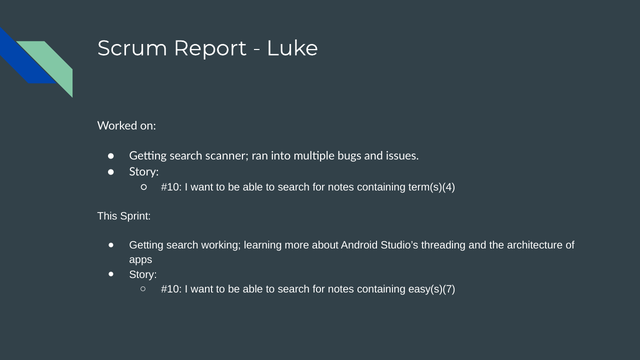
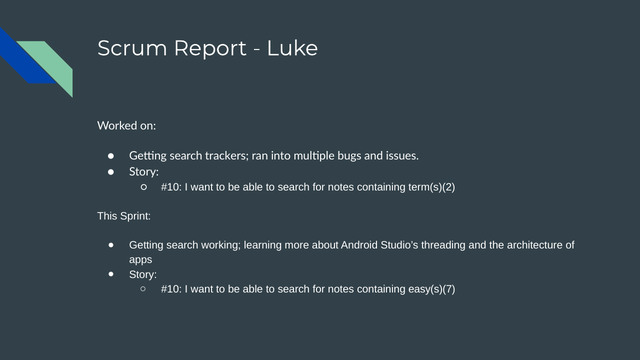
scanner: scanner -> trackers
term(s)(4: term(s)(4 -> term(s)(2
